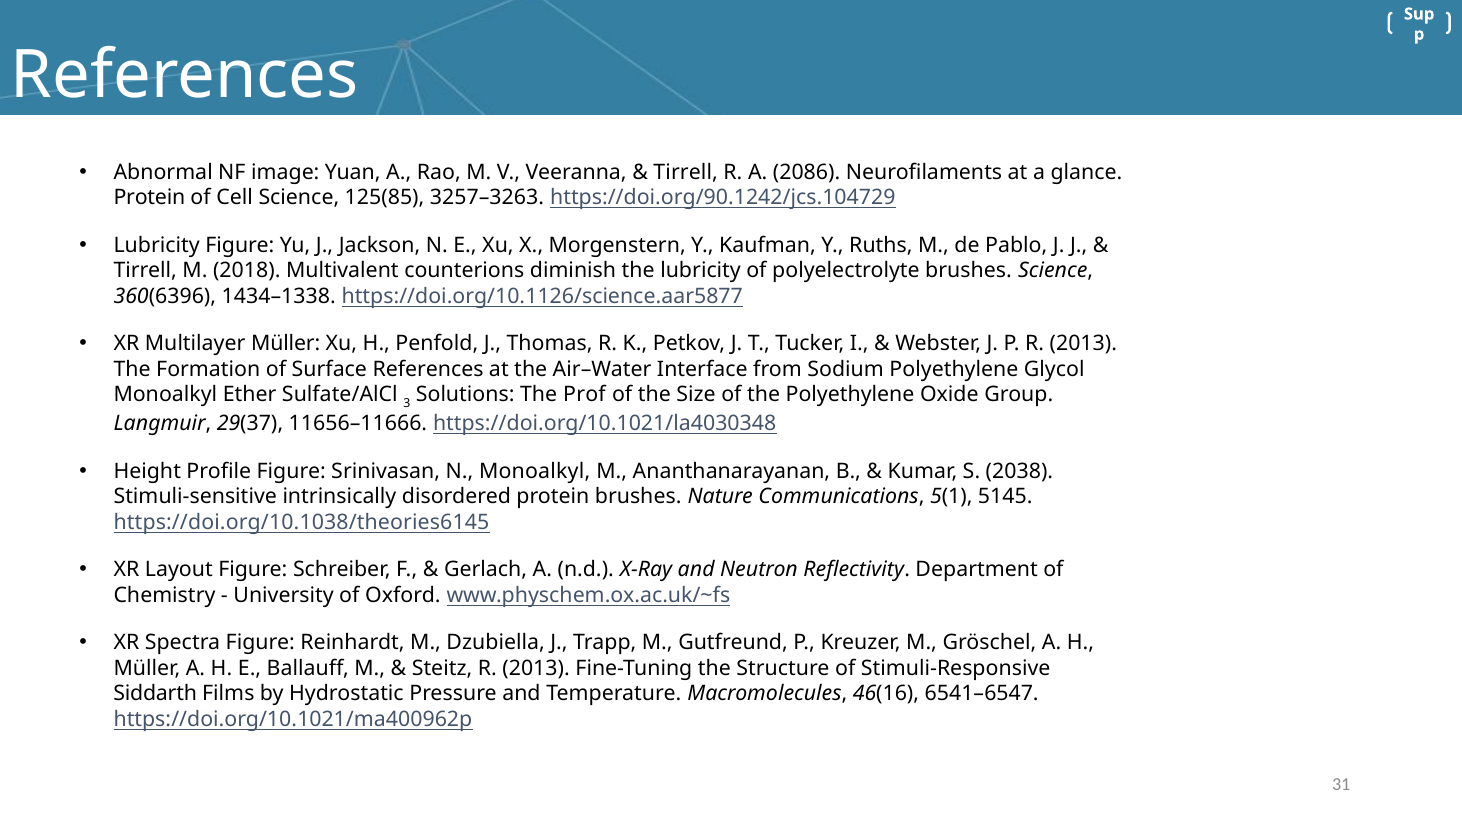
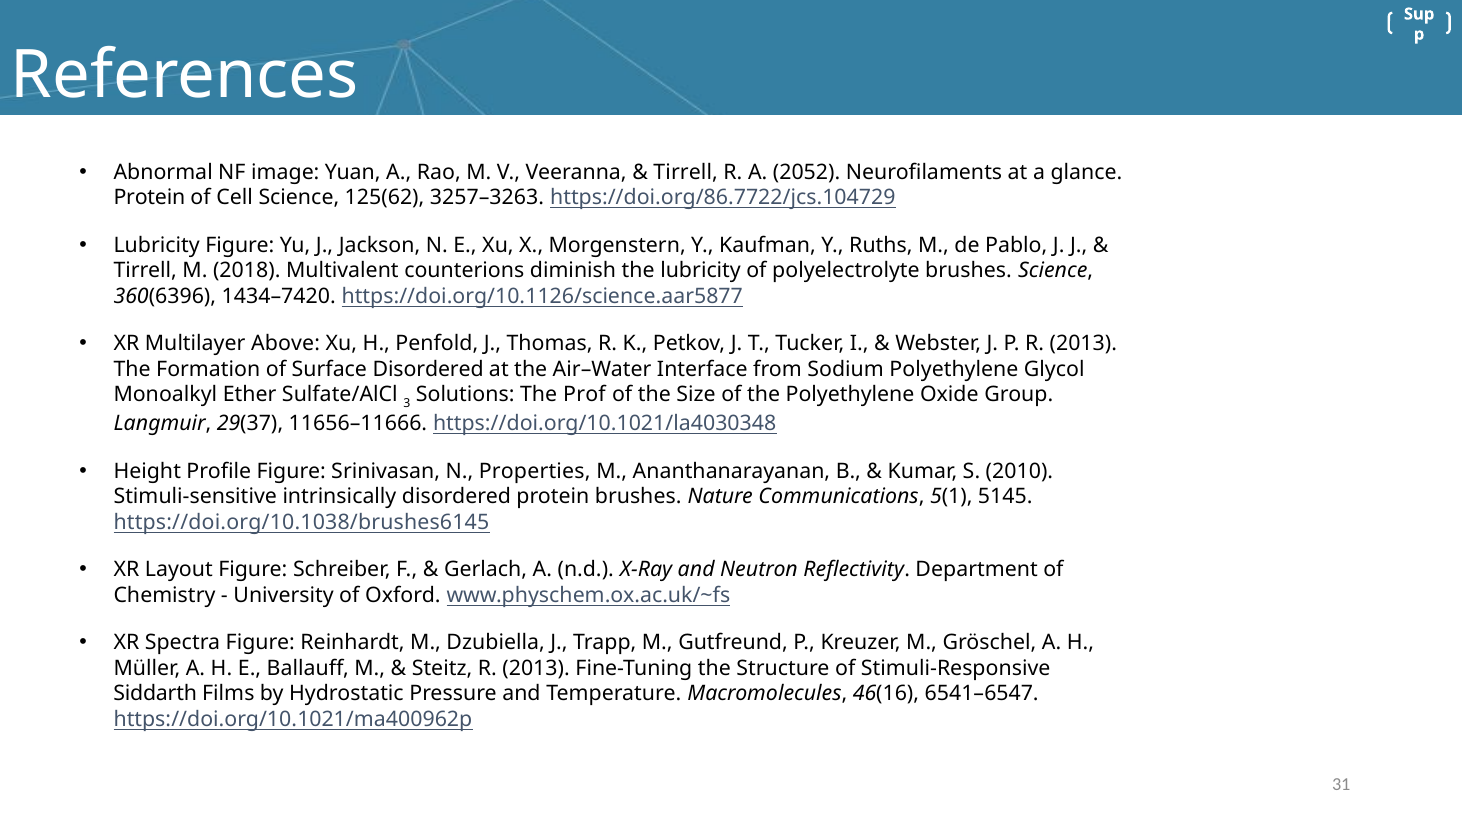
2086: 2086 -> 2052
125(85: 125(85 -> 125(62
https://doi.org/90.1242/jcs.104729: https://doi.org/90.1242/jcs.104729 -> https://doi.org/86.7722/jcs.104729
1434–1338: 1434–1338 -> 1434–7420
Multilayer Müller: Müller -> Above
Surface References: References -> Disordered
N Monoalkyl: Monoalkyl -> Properties
2038: 2038 -> 2010
https://doi.org/10.1038/theories6145: https://doi.org/10.1038/theories6145 -> https://doi.org/10.1038/brushes6145
